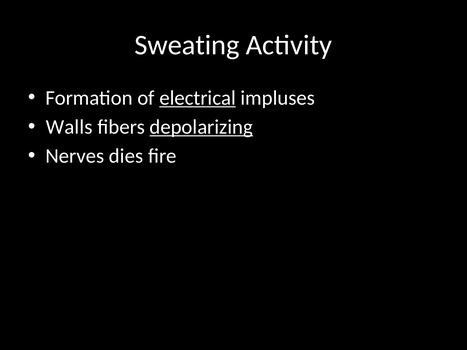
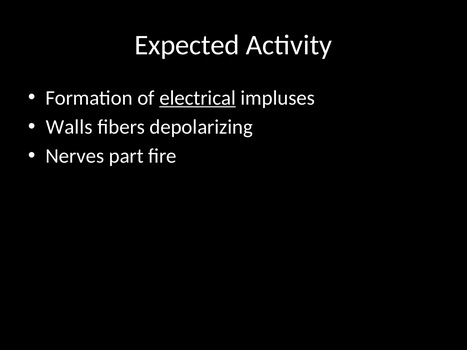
Sweating: Sweating -> Expected
depolarizing underline: present -> none
dies: dies -> part
